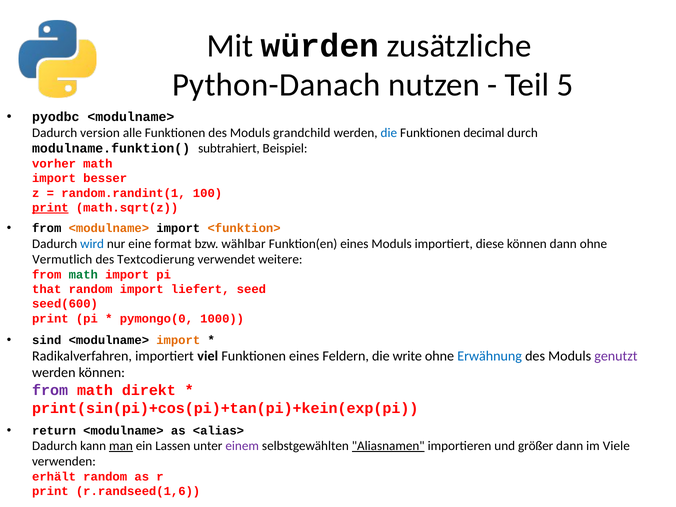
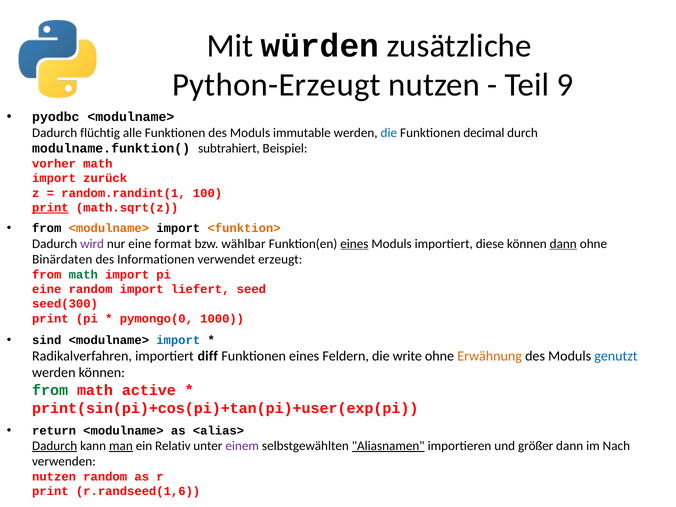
Python-Danach: Python-Danach -> Python-Erzeugt
5: 5 -> 9
version: version -> flüchtig
grandchild: grandchild -> immutable
besser: besser -> zurück
wird colour: blue -> purple
eines at (354, 244) underline: none -> present
dann at (563, 244) underline: none -> present
Vermutlich: Vermutlich -> Binärdaten
Textcodierung: Textcodierung -> Informationen
weitere: weitere -> erzeugt
that at (47, 289): that -> eine
seed(600: seed(600 -> seed(300
import at (178, 340) colour: orange -> blue
viel: viel -> diff
Erwähnung colour: blue -> orange
genutzt colour: purple -> blue
from at (50, 390) colour: purple -> green
direkt: direkt -> active
print(sin(pi)+cos(pi)+tan(pi)+kein(exp(pi: print(sin(pi)+cos(pi)+tan(pi)+kein(exp(pi -> print(sin(pi)+cos(pi)+tan(pi)+user(exp(pi
Dadurch at (55, 446) underline: none -> present
Lassen: Lassen -> Relativ
Viele: Viele -> Nach
erhält at (54, 477): erhält -> nutzen
